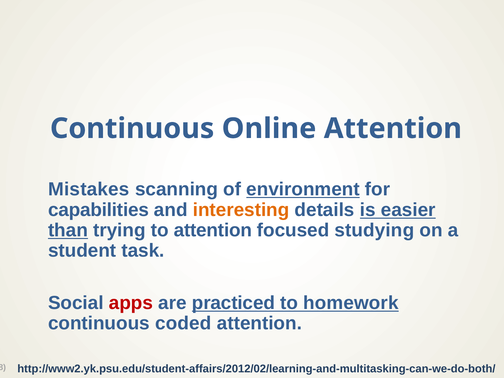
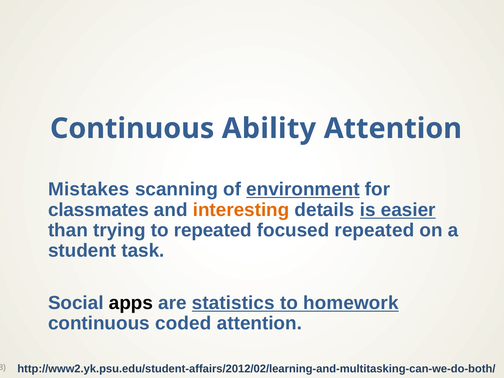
Online: Online -> Ability
capabilities: capabilities -> classmates
than underline: present -> none
to attention: attention -> repeated
focused studying: studying -> repeated
apps colour: red -> black
practiced: practiced -> statistics
